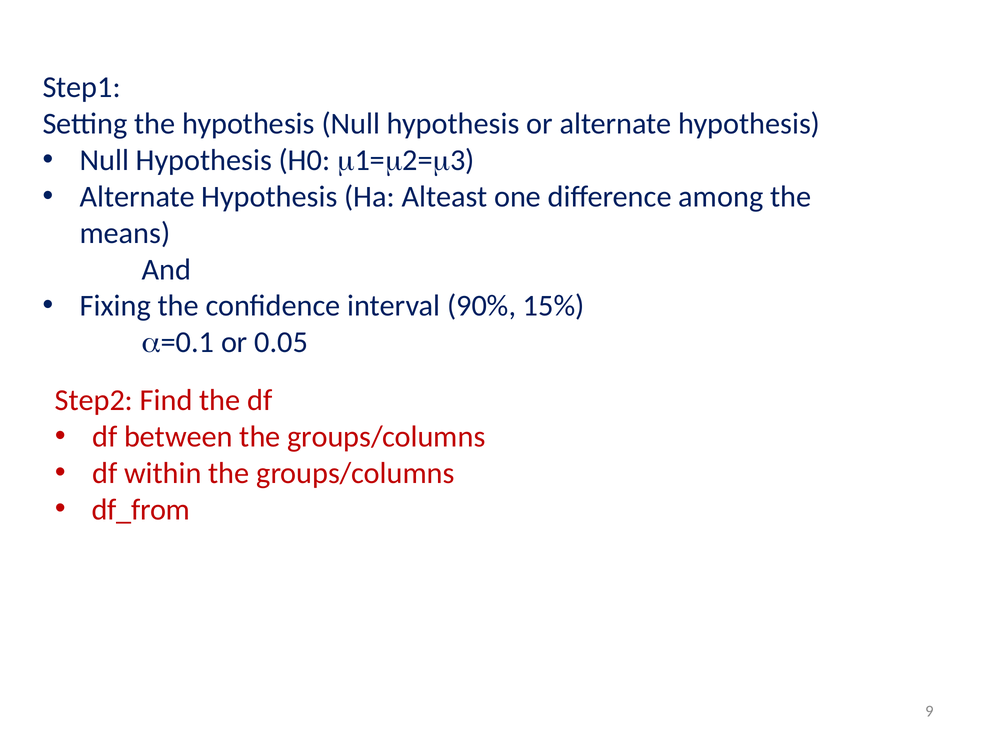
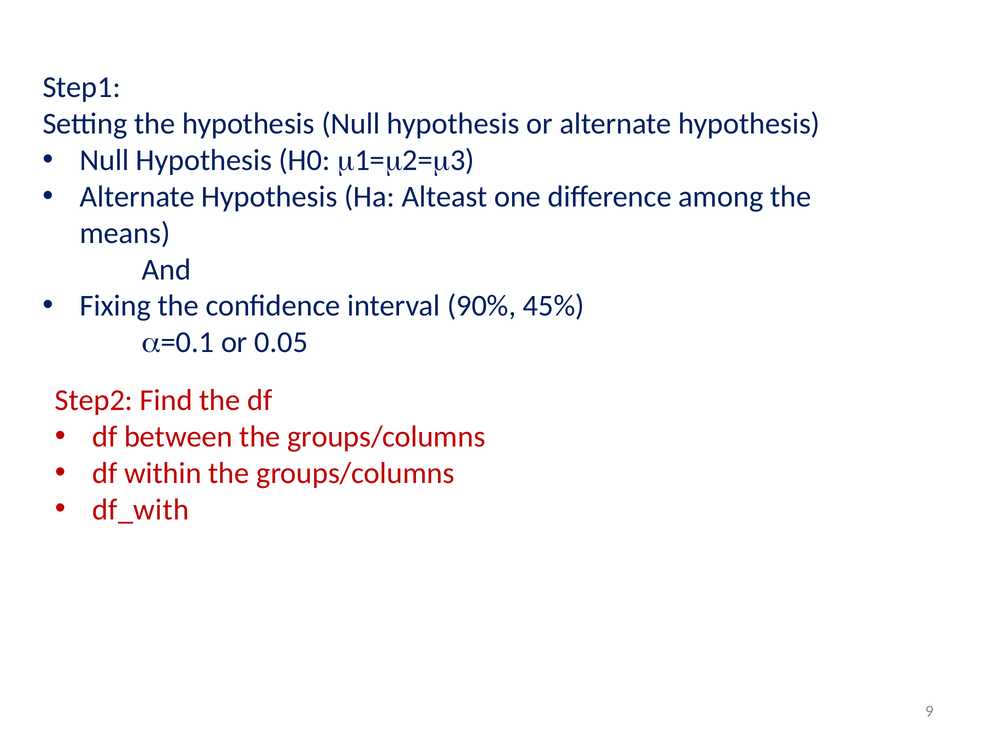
15%: 15% -> 45%
df_from: df_from -> df_with
